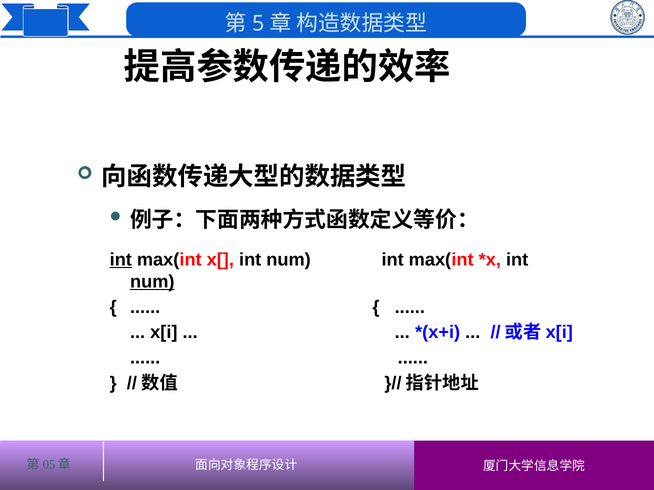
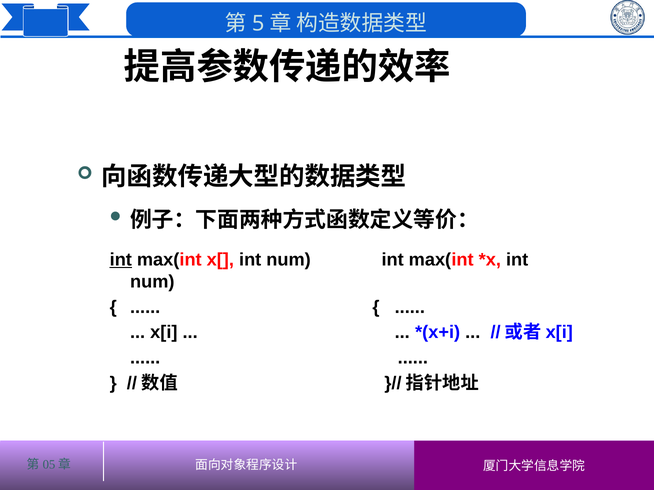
num at (152, 282) underline: present -> none
